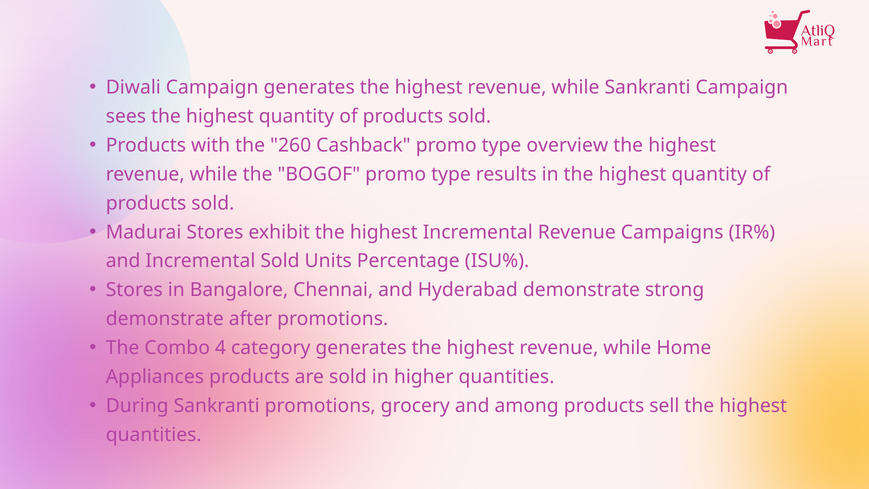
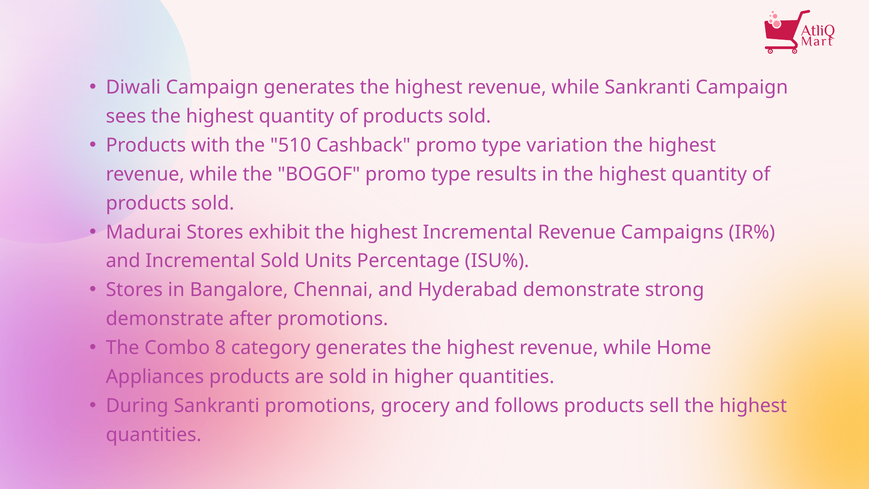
260: 260 -> 510
overview: overview -> variation
4: 4 -> 8
among: among -> follows
